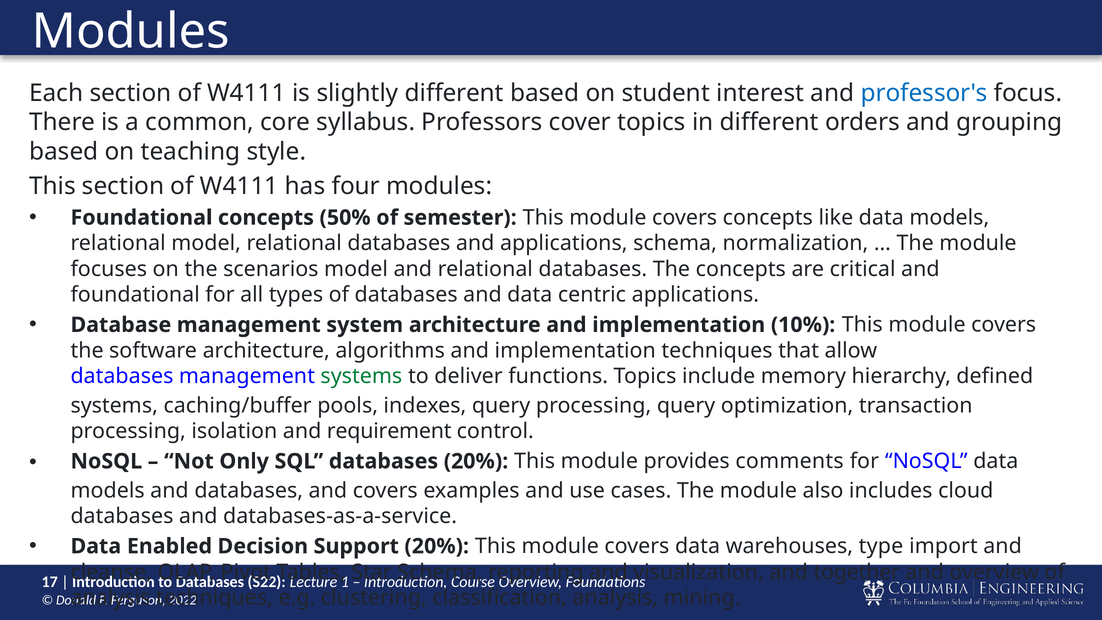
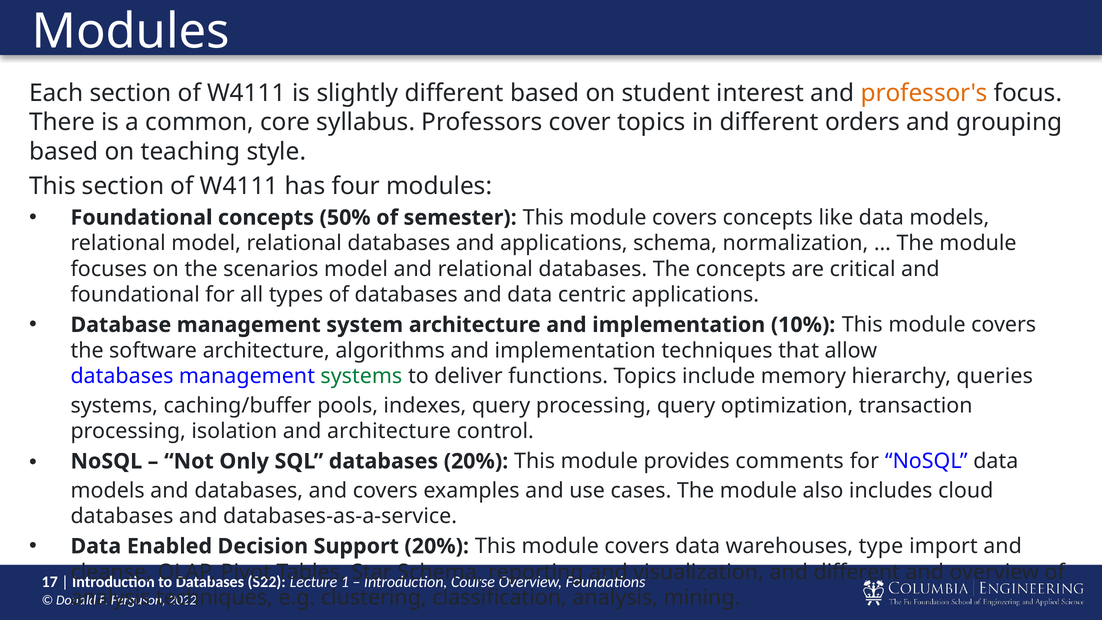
professor's colour: blue -> orange
defined: defined -> queries
and requirement: requirement -> architecture
and together: together -> different
